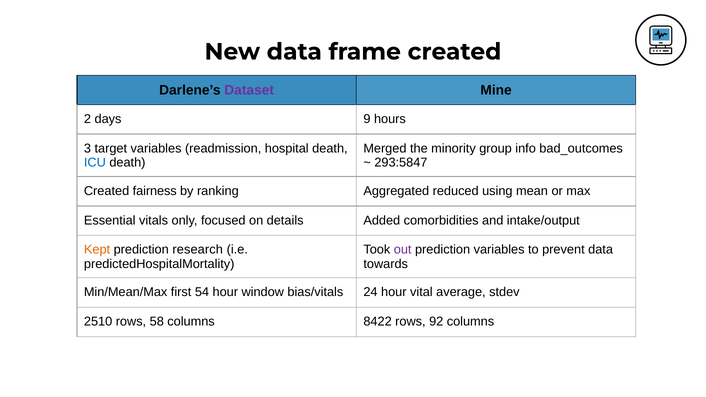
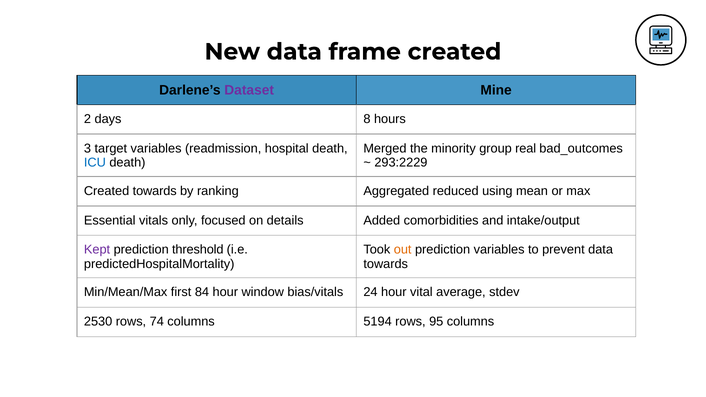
9: 9 -> 8
info: info -> real
293:5847: 293:5847 -> 293:2229
Created fairness: fairness -> towards
Kept colour: orange -> purple
research: research -> threshold
out colour: purple -> orange
54: 54 -> 84
2510: 2510 -> 2530
58: 58 -> 74
8422: 8422 -> 5194
92: 92 -> 95
